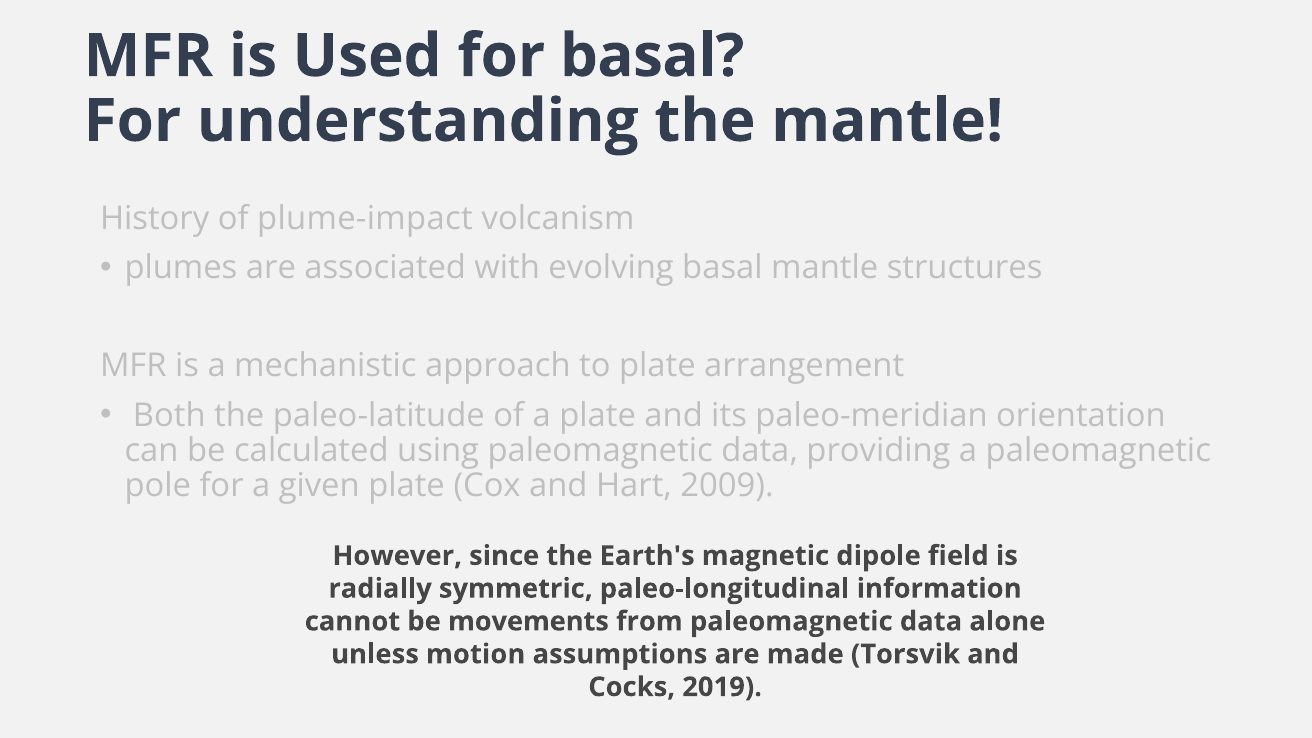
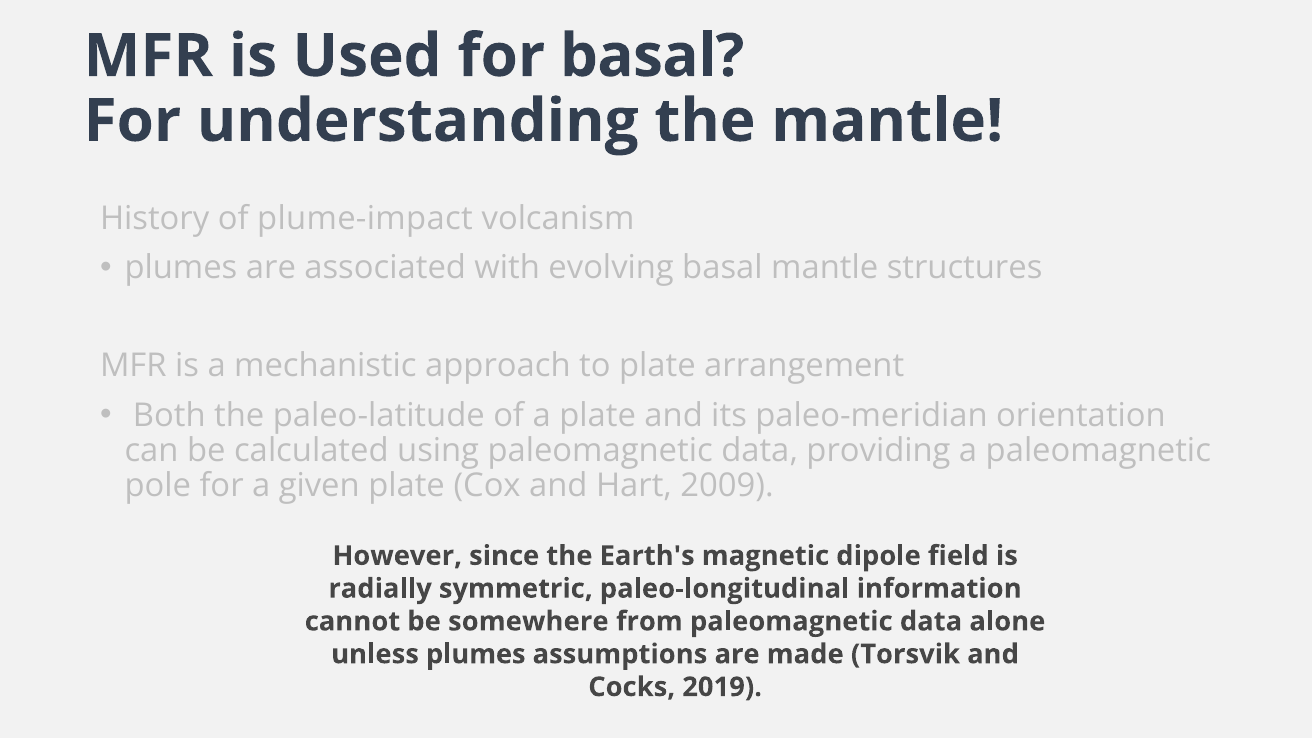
movements: movements -> somewhere
unless motion: motion -> plumes
